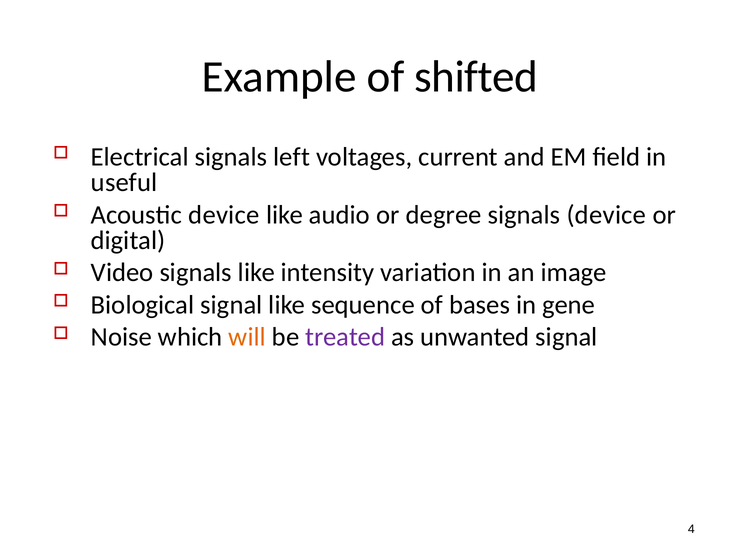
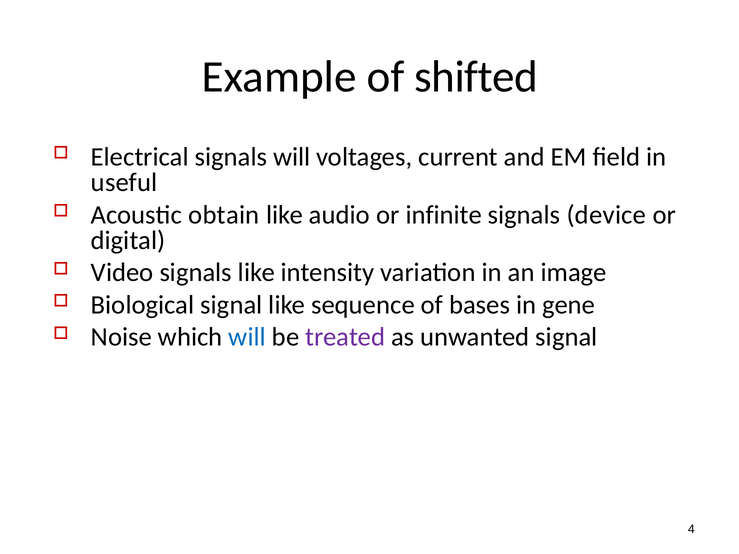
signals left: left -> will
Acoustic device: device -> obtain
degree: degree -> infinite
will at (247, 337) colour: orange -> blue
